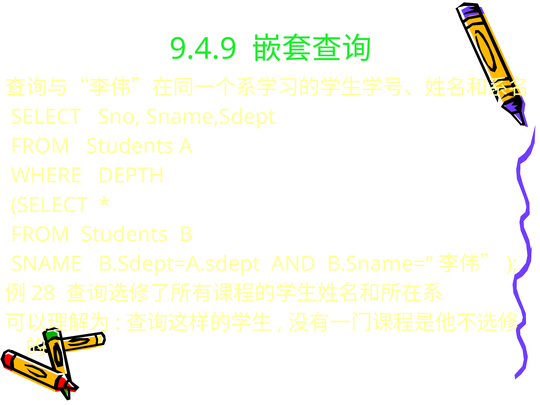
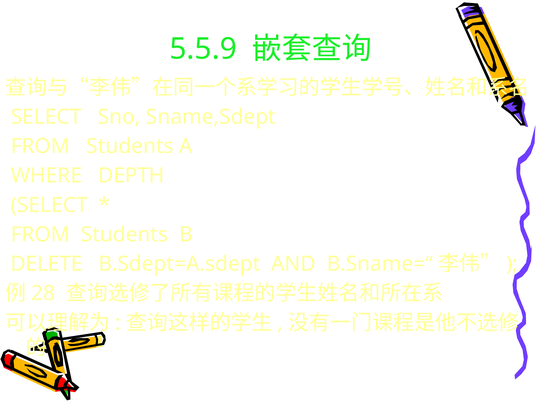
9.4.9: 9.4.9 -> 5.5.9
SNAME: SNAME -> DELETE
